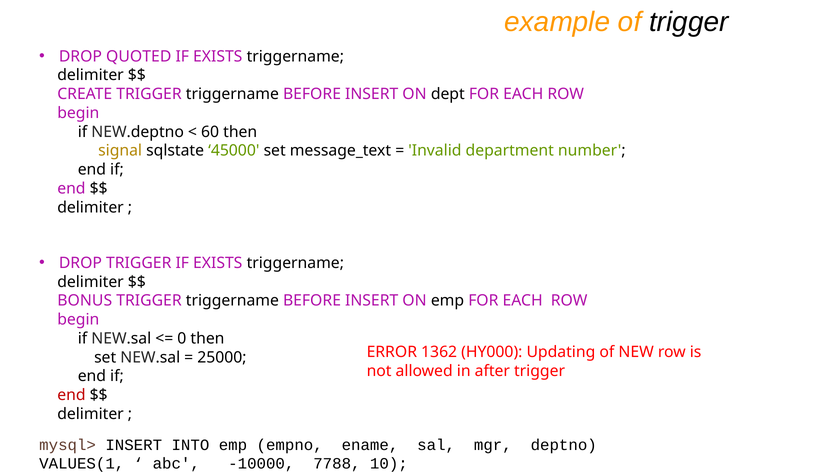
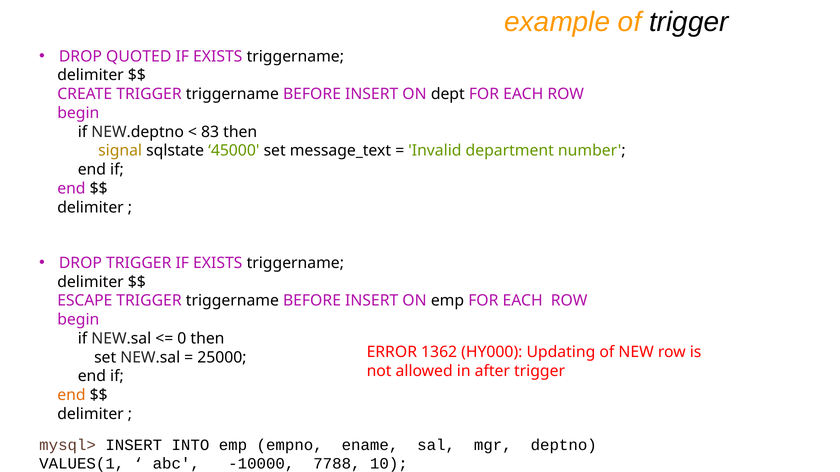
60: 60 -> 83
BONUS: BONUS -> ESCAPE
end at (71, 396) colour: red -> orange
